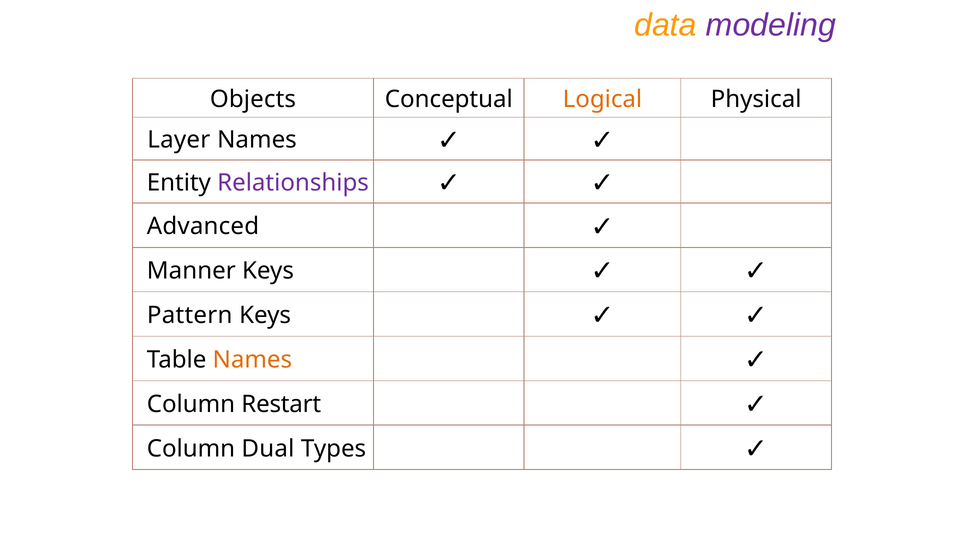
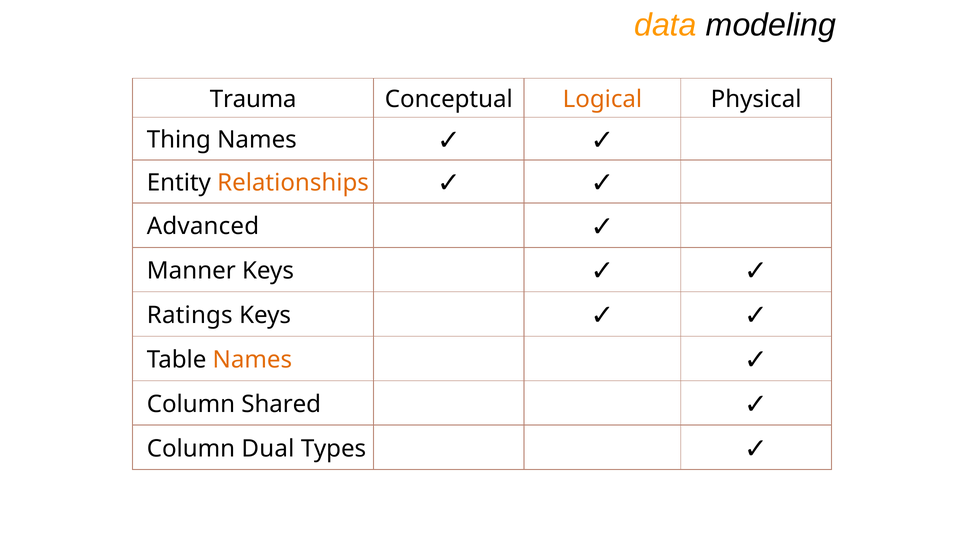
modeling colour: purple -> black
Objects: Objects -> Trauma
Layer: Layer -> Thing
Relationships colour: purple -> orange
Pattern: Pattern -> Ratings
Restart: Restart -> Shared
